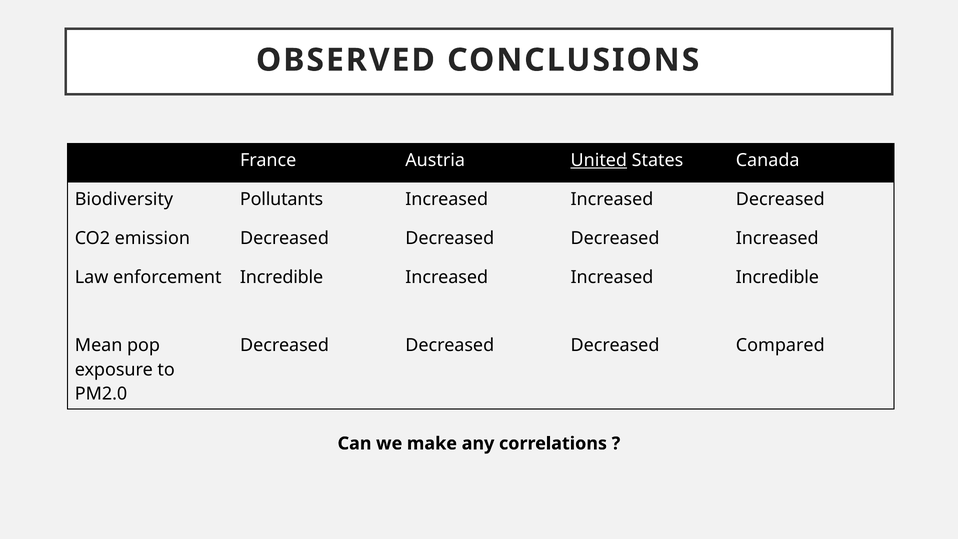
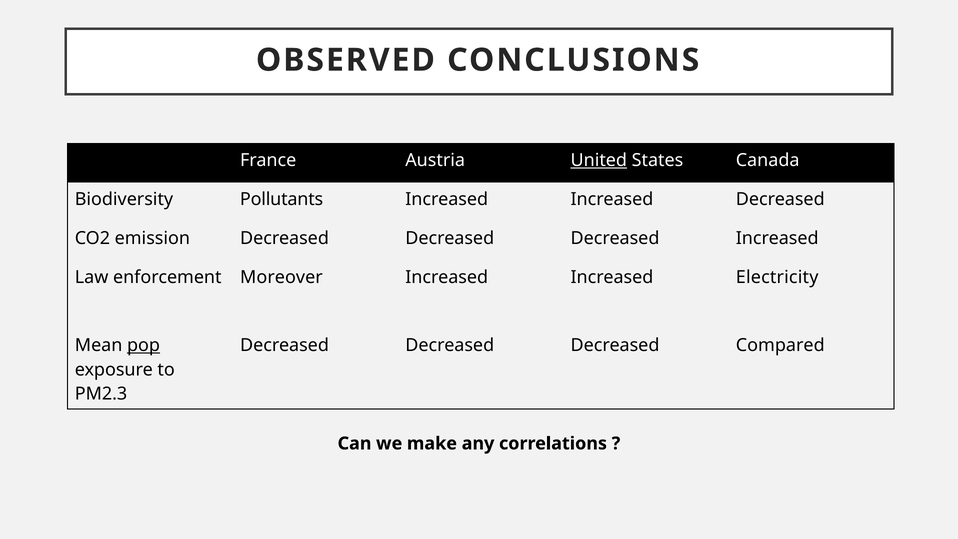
enforcement Incredible: Incredible -> Moreover
Increased Incredible: Incredible -> Electricity
pop underline: none -> present
PM2.0: PM2.0 -> PM2.3
